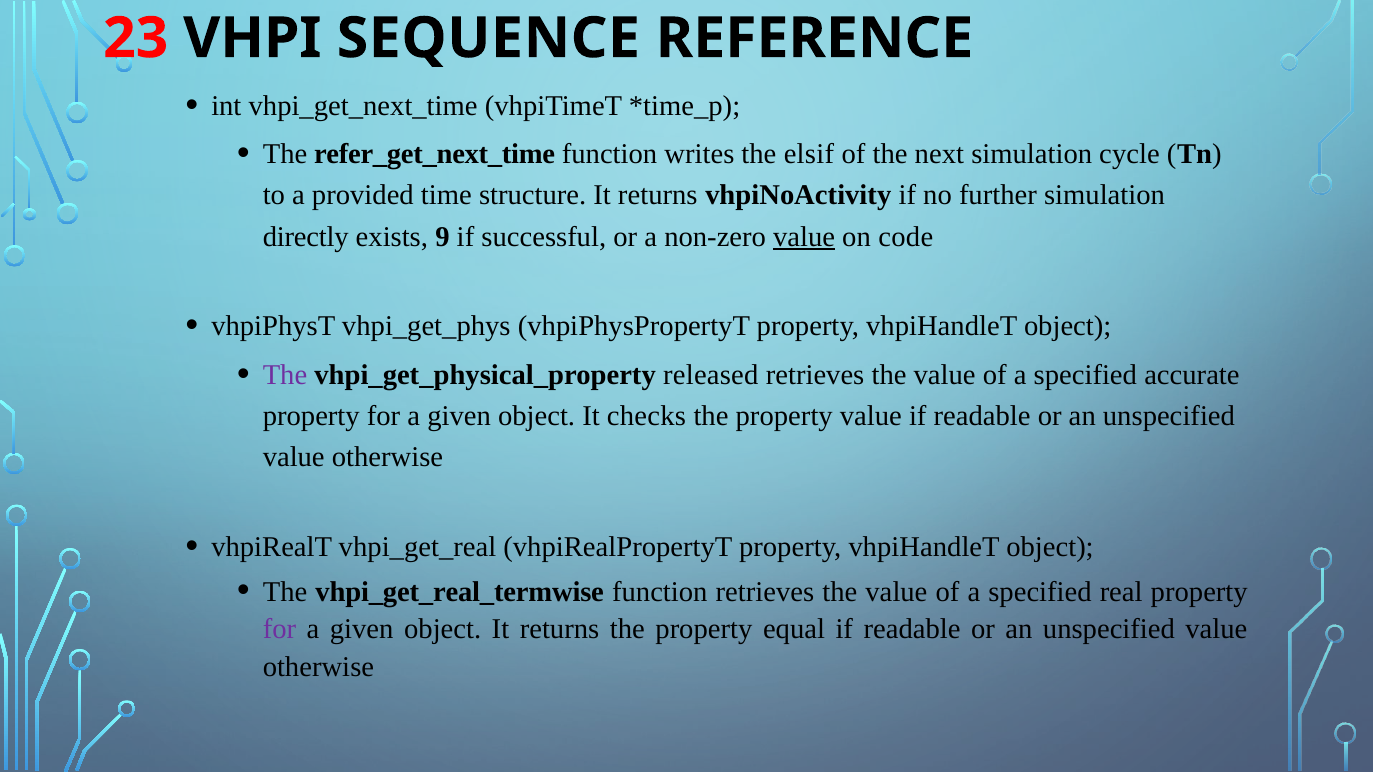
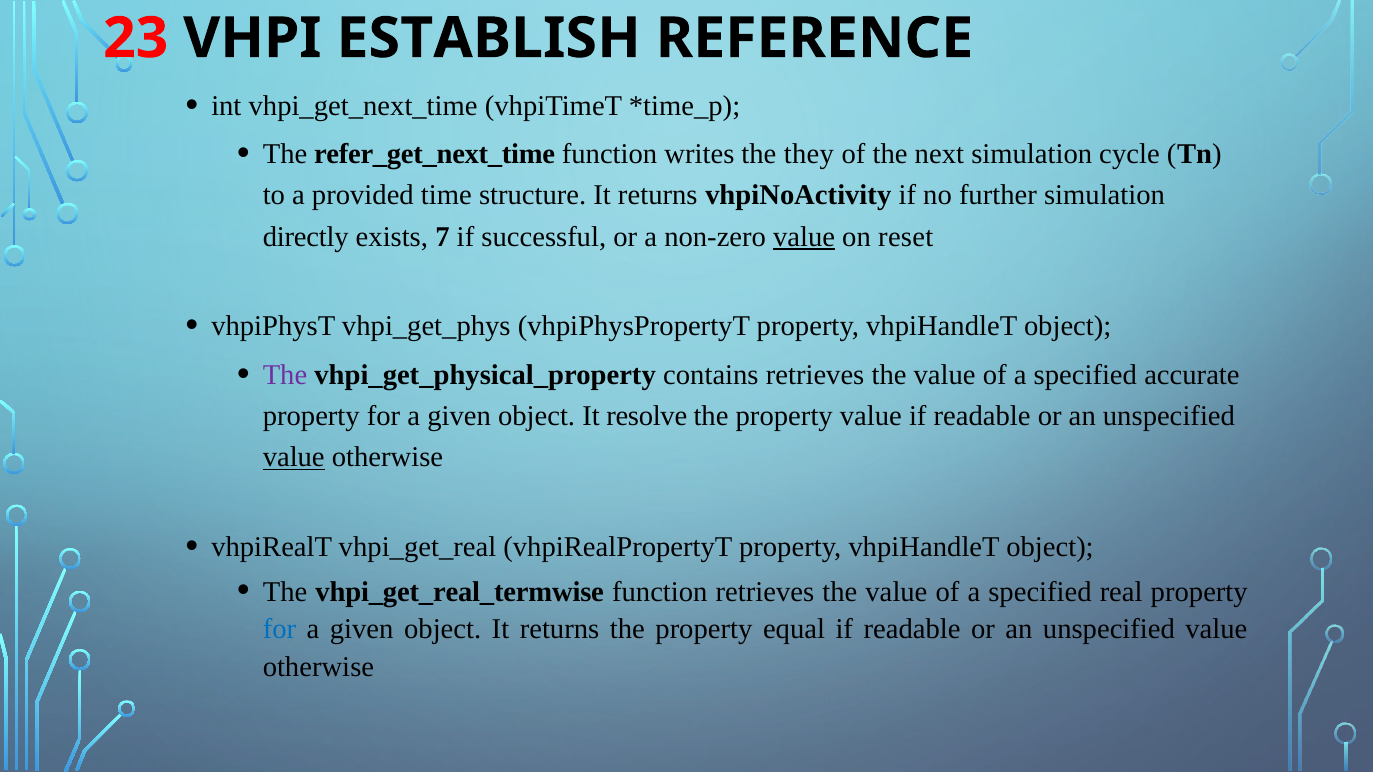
SEQUENCE: SEQUENCE -> ESTABLISH
elsif: elsif -> they
9: 9 -> 7
code: code -> reset
released: released -> contains
checks: checks -> resolve
value at (294, 457) underline: none -> present
for at (279, 630) colour: purple -> blue
